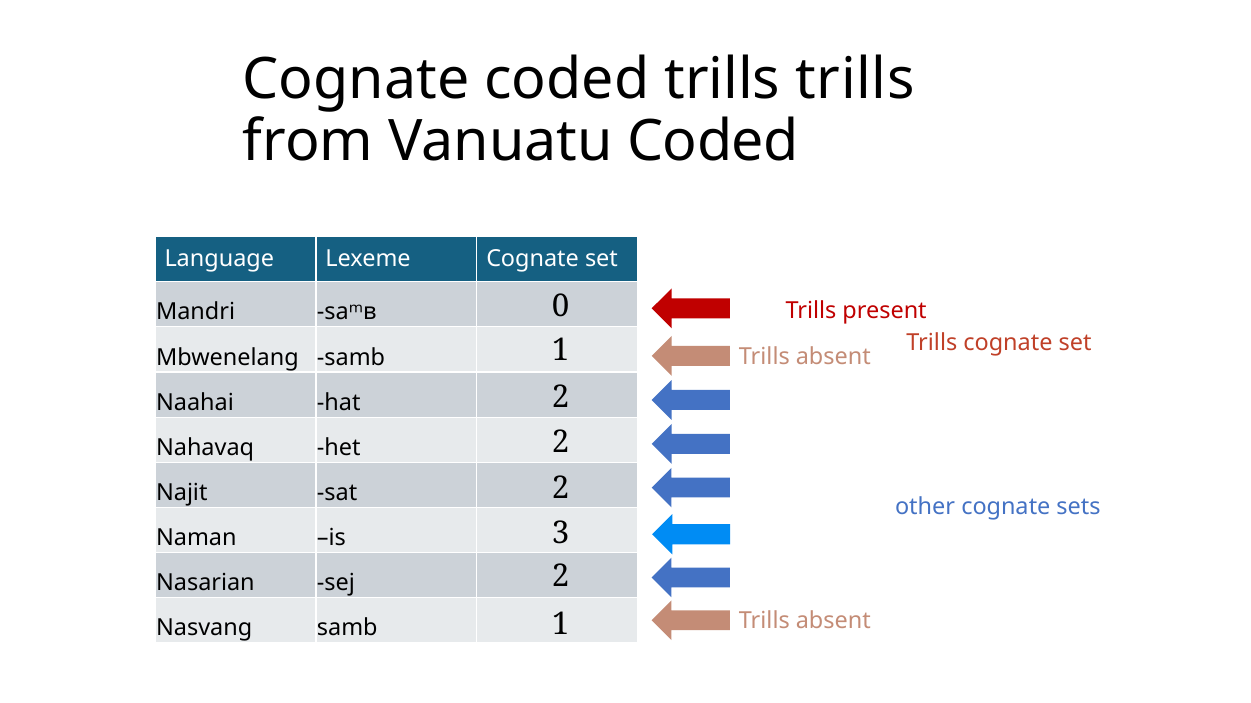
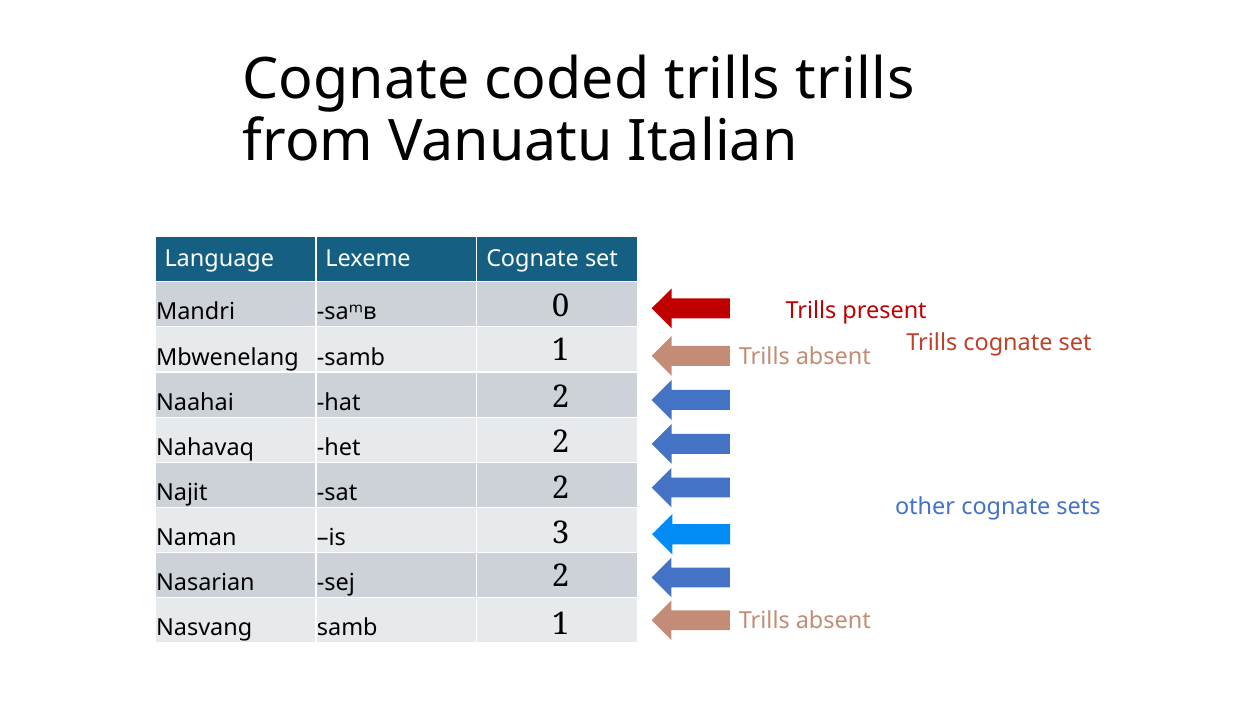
Vanuatu Coded: Coded -> Italian
